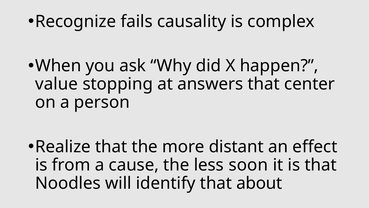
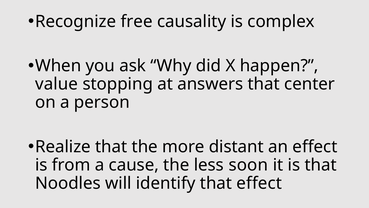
fails: fails -> free
that about: about -> effect
